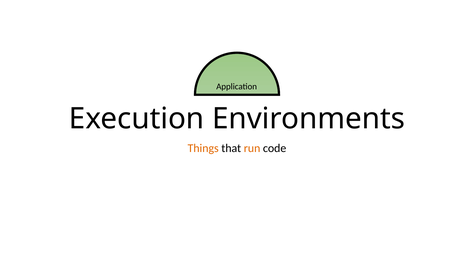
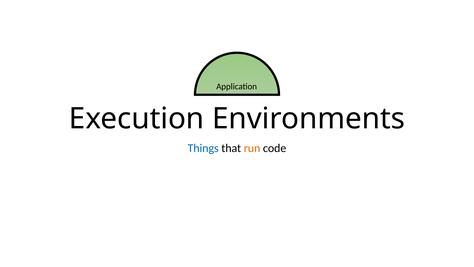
Things colour: orange -> blue
